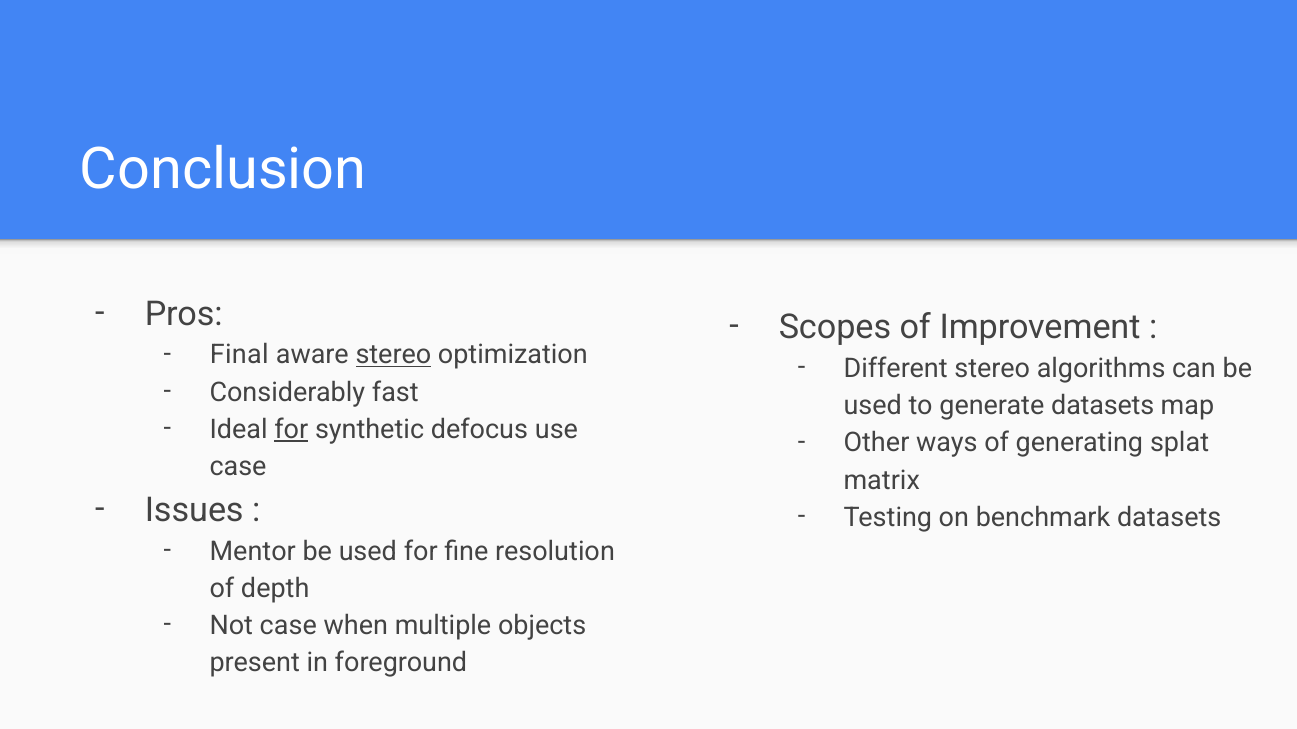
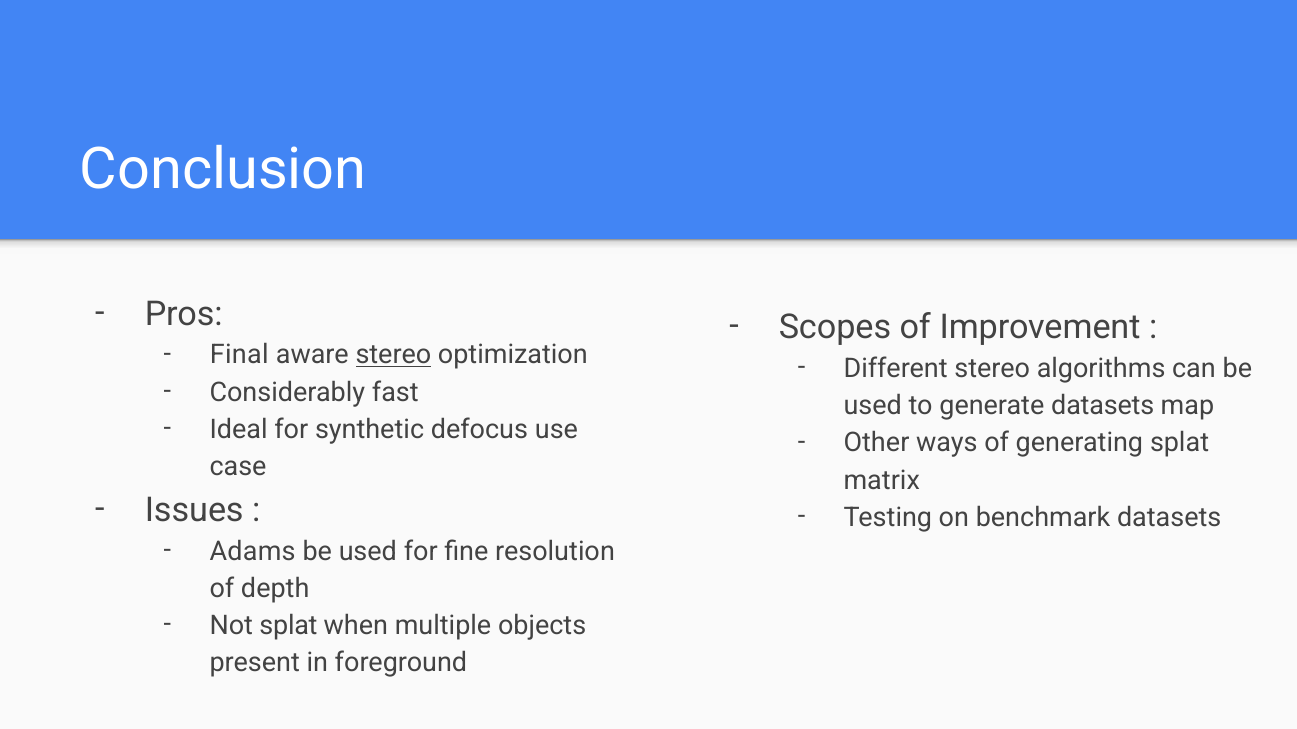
for at (291, 430) underline: present -> none
Mentor: Mentor -> Adams
Not case: case -> splat
